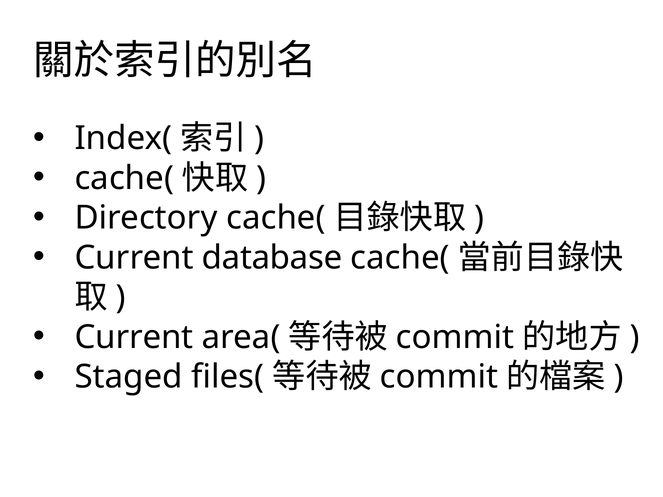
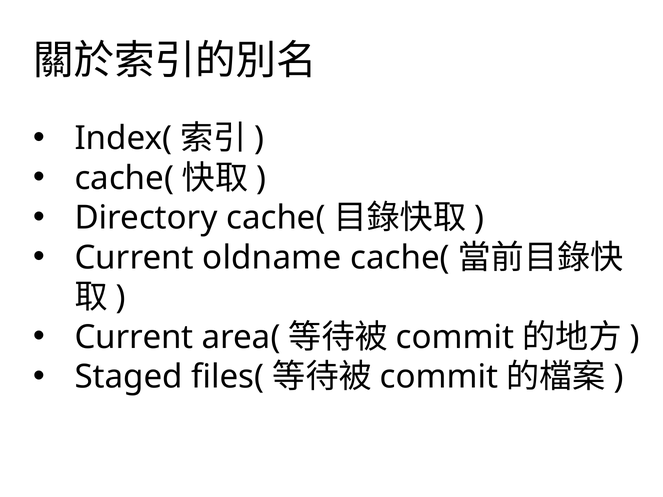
database: database -> oldname
